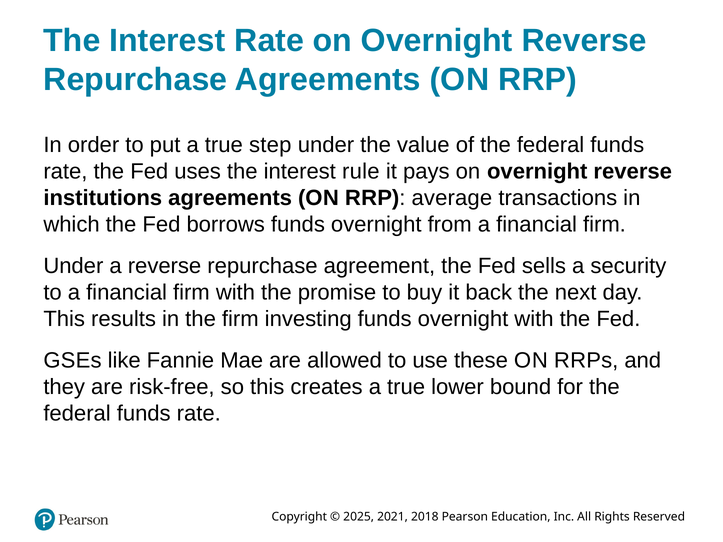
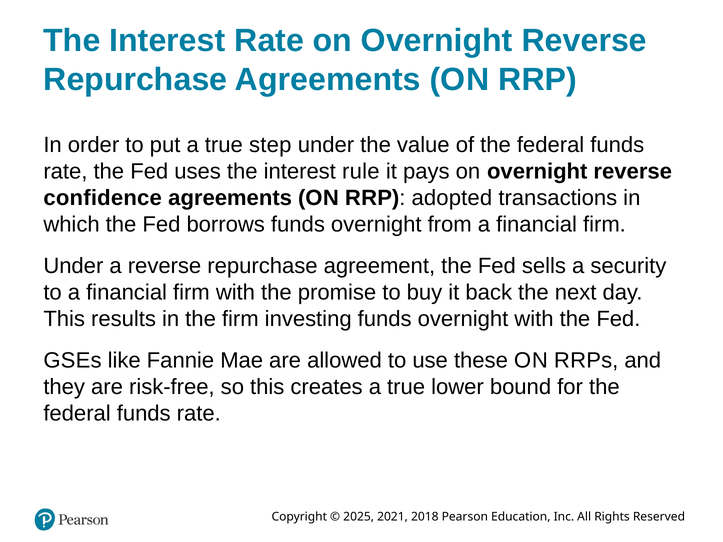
institutions: institutions -> confidence
average: average -> adopted
